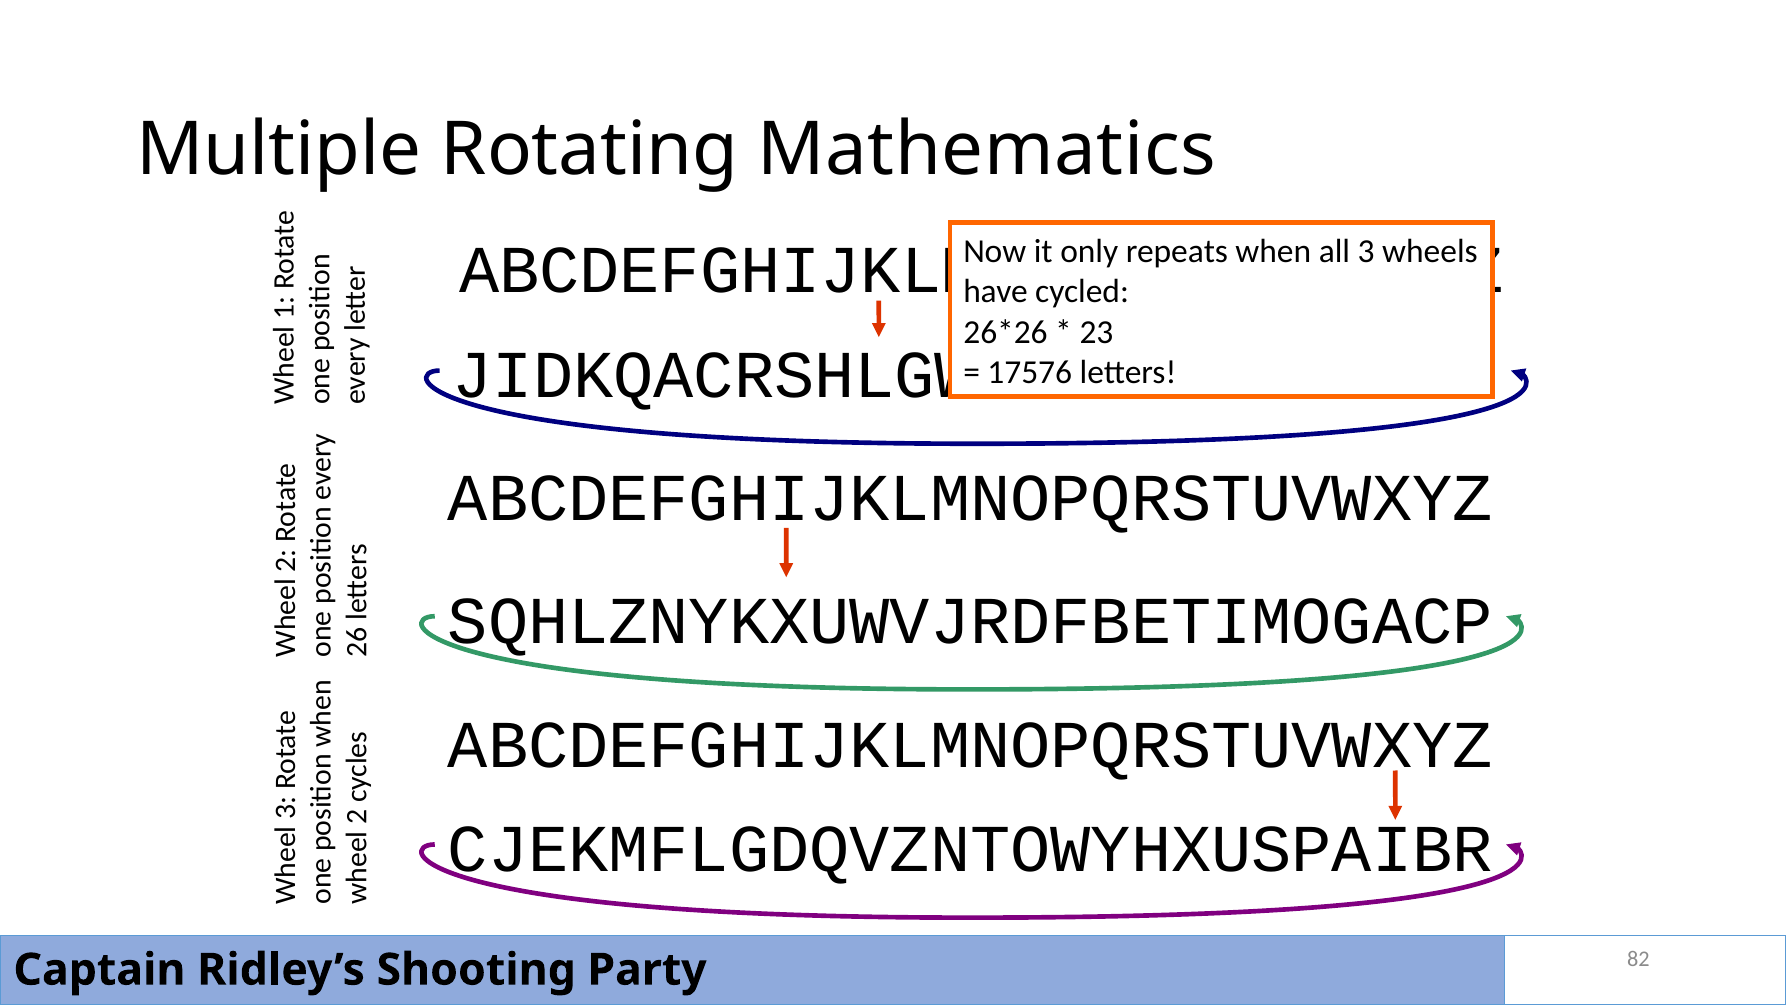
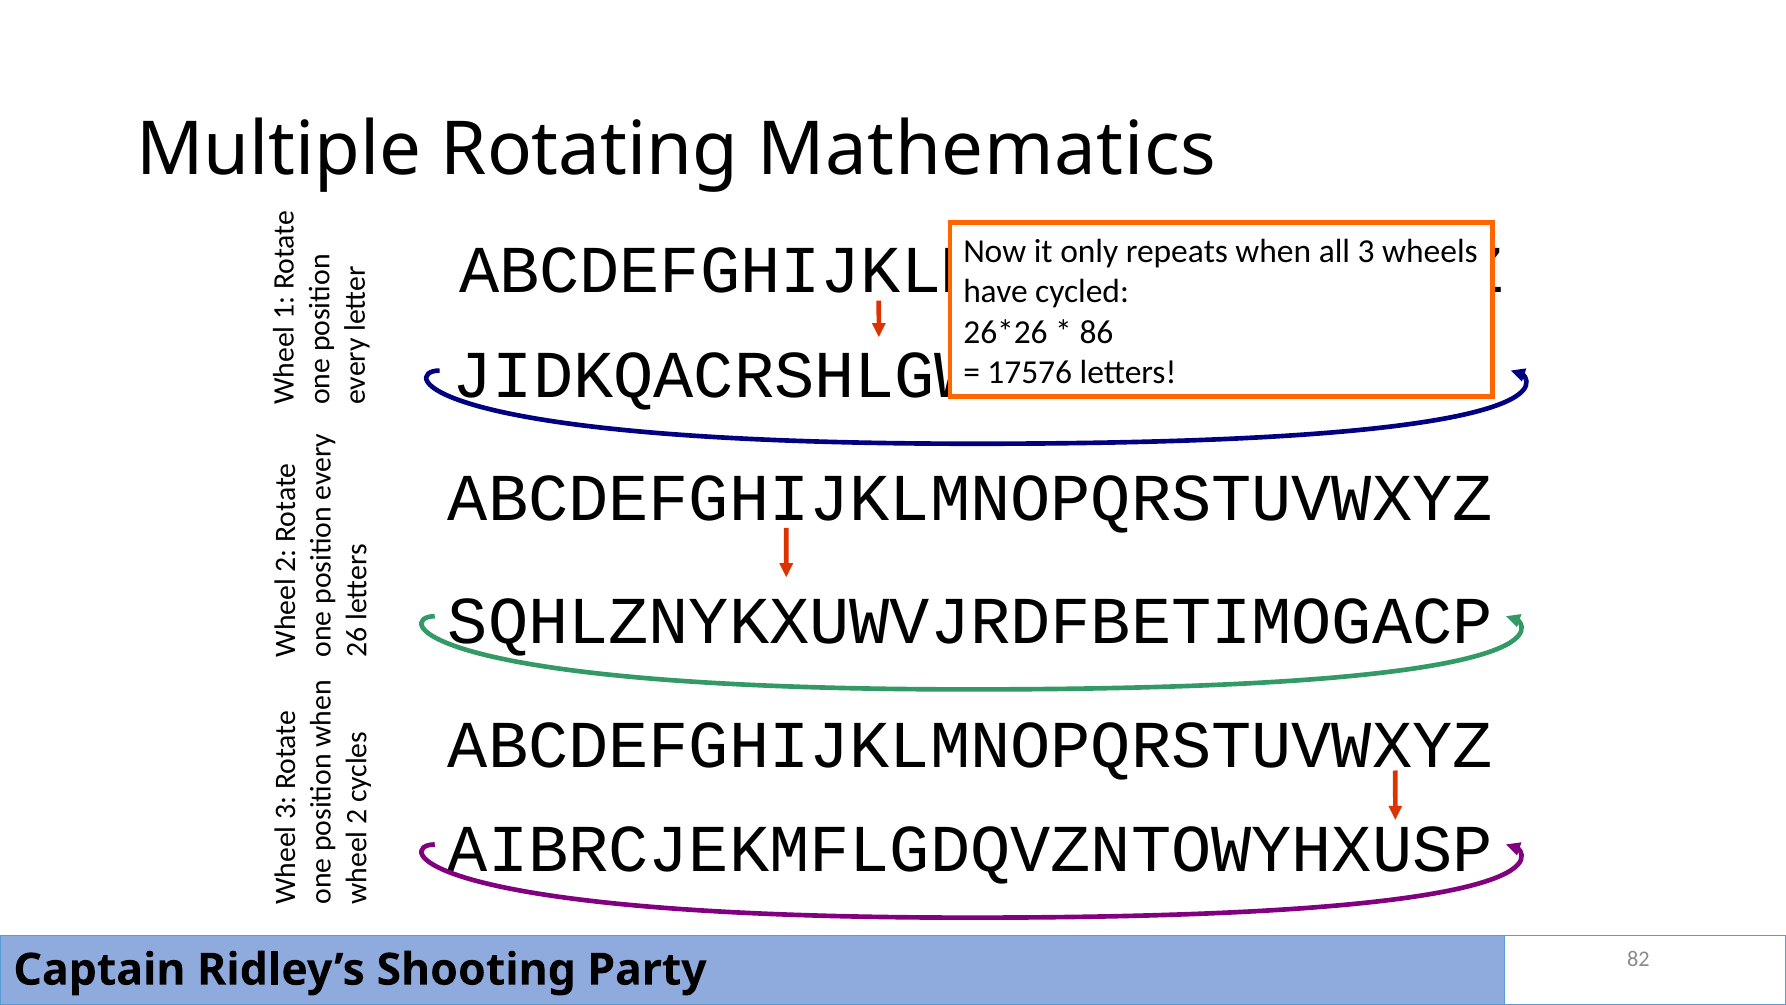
23: 23 -> 86
CJEKMFLGDQVZNTOWYHXUSPAIBR: CJEKMFLGDQVZNTOWYHXUSPAIBR -> AIBRCJEKMFLGDQVZNTOWYHXUSP
